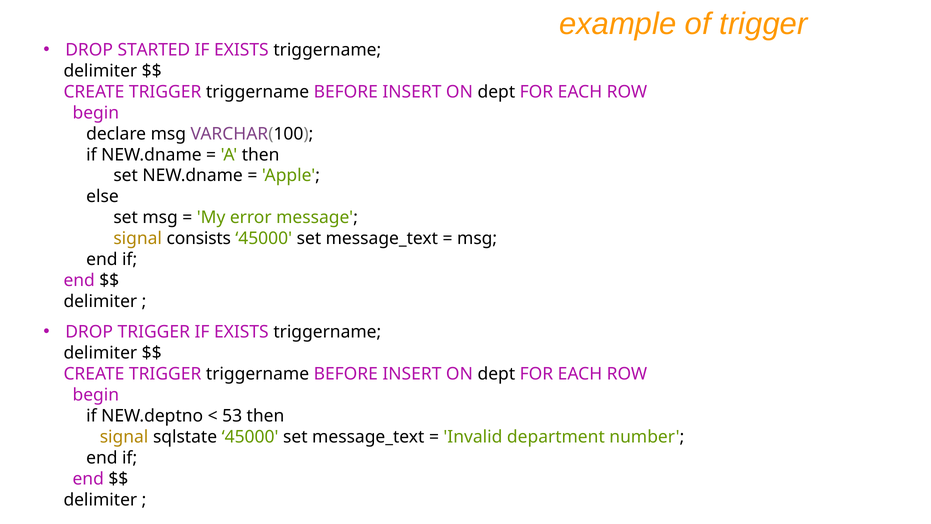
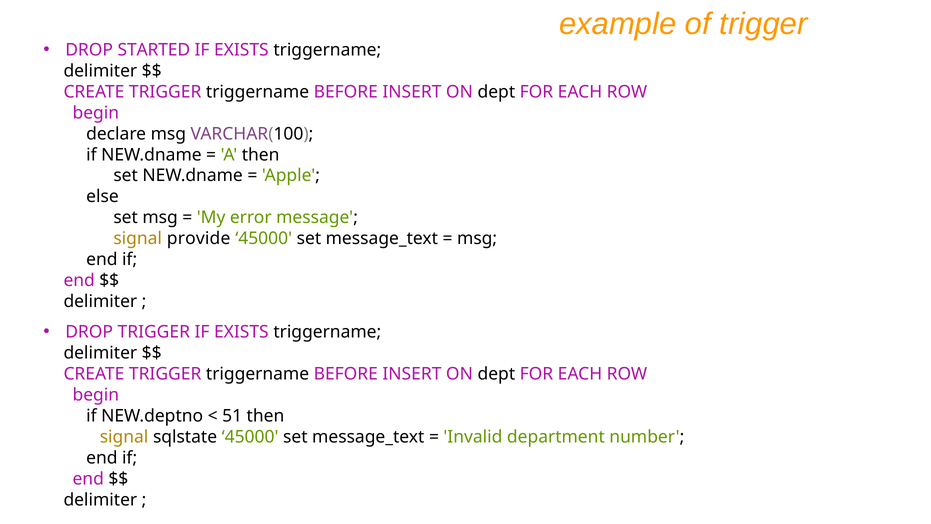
consists: consists -> provide
53: 53 -> 51
